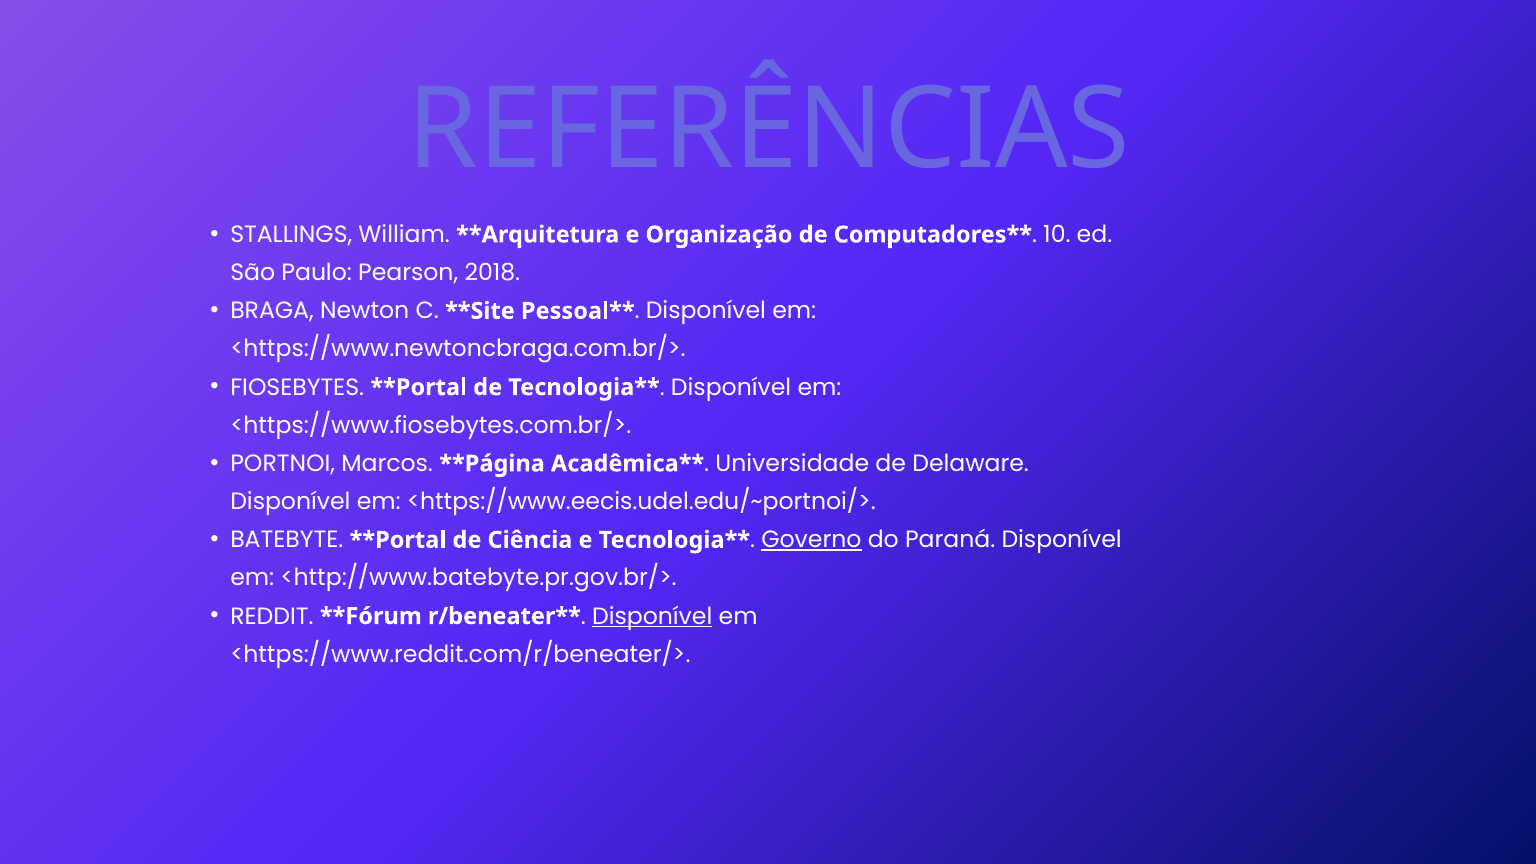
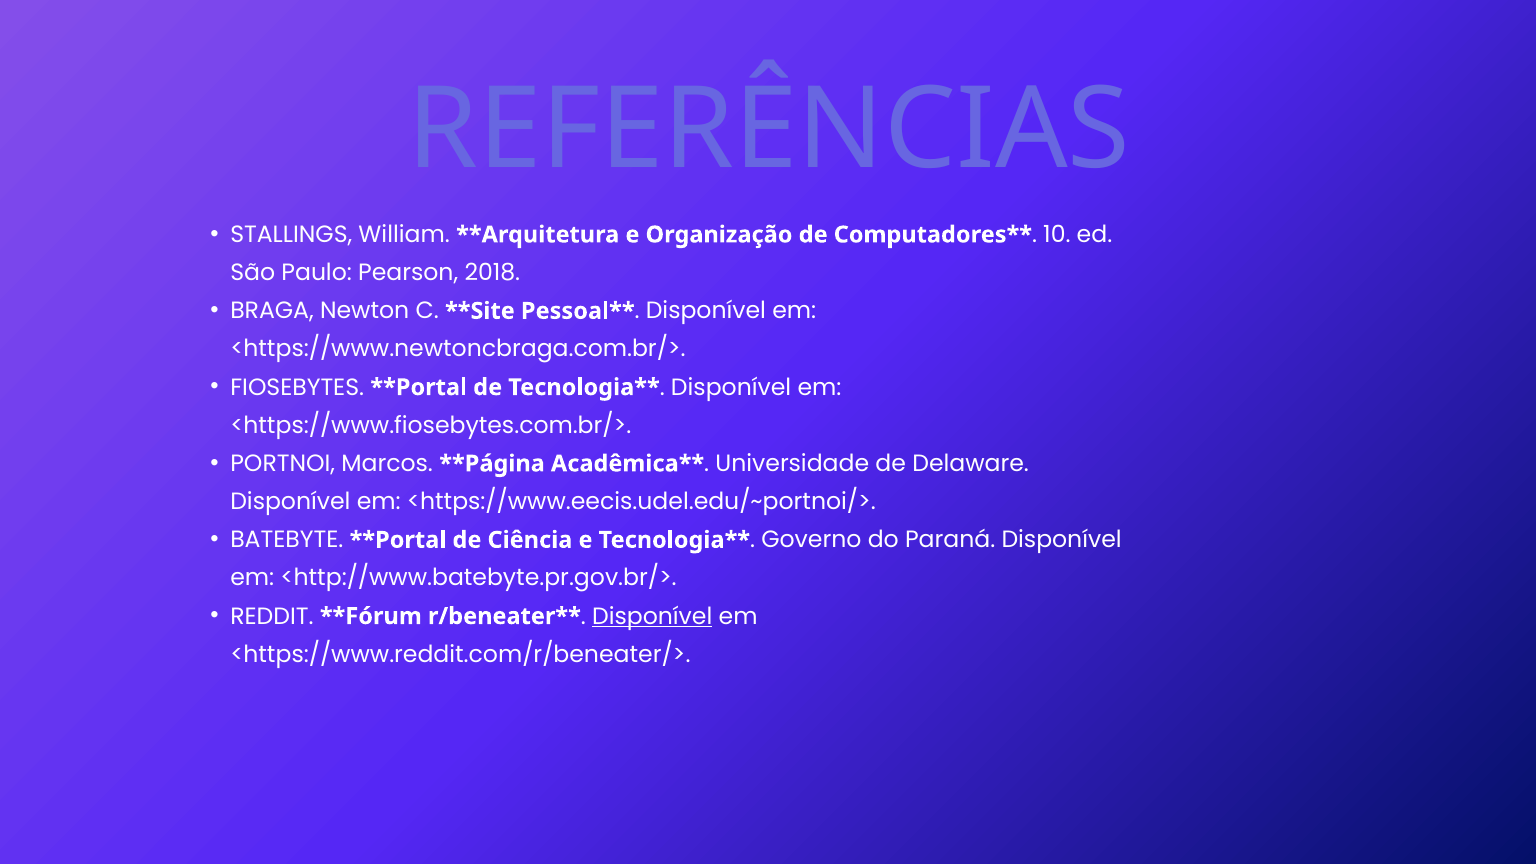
Governo underline: present -> none
